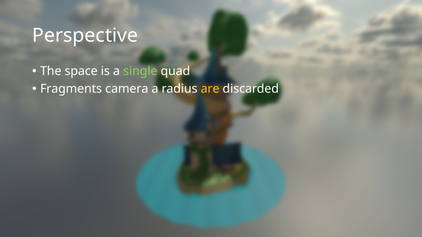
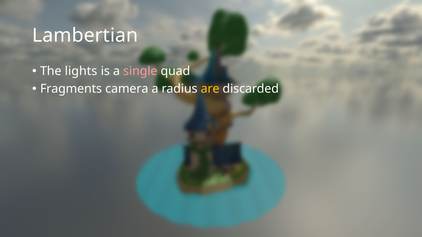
Perspective: Perspective -> Lambertian
space: space -> lights
single colour: light green -> pink
